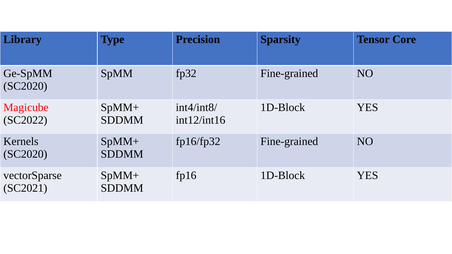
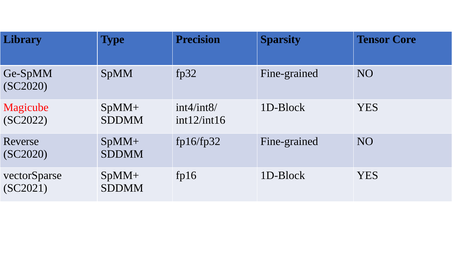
Kernels: Kernels -> Reverse
